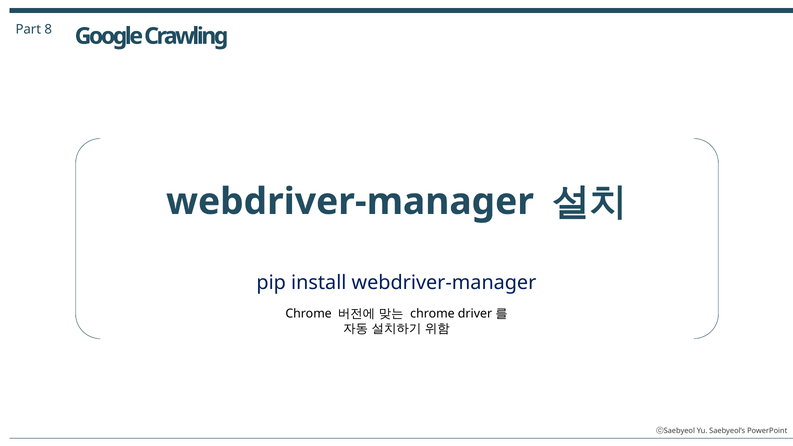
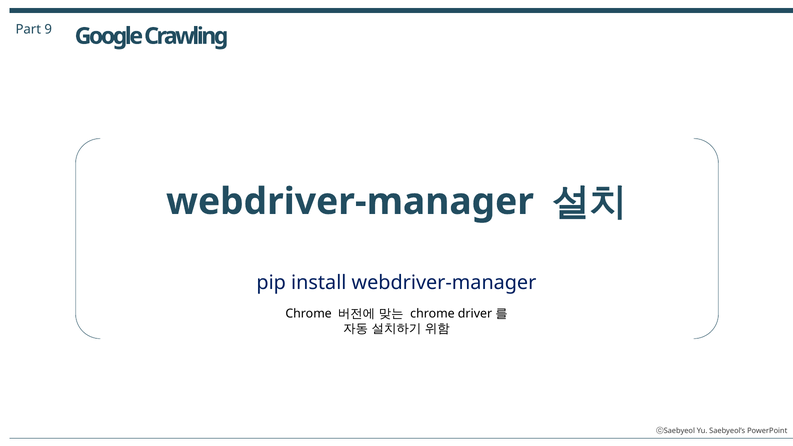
8: 8 -> 9
